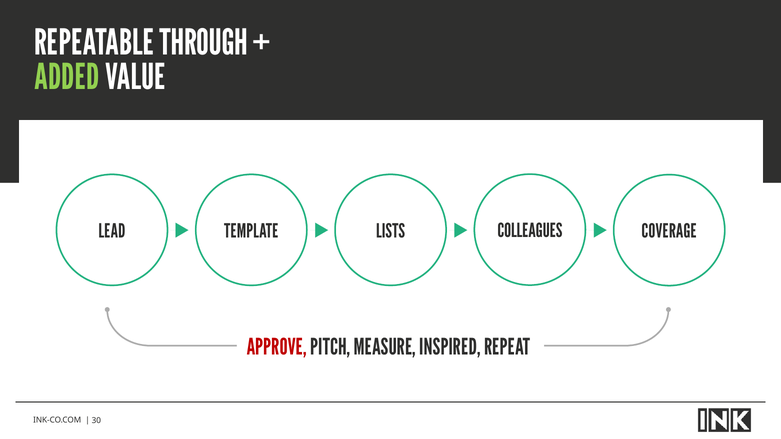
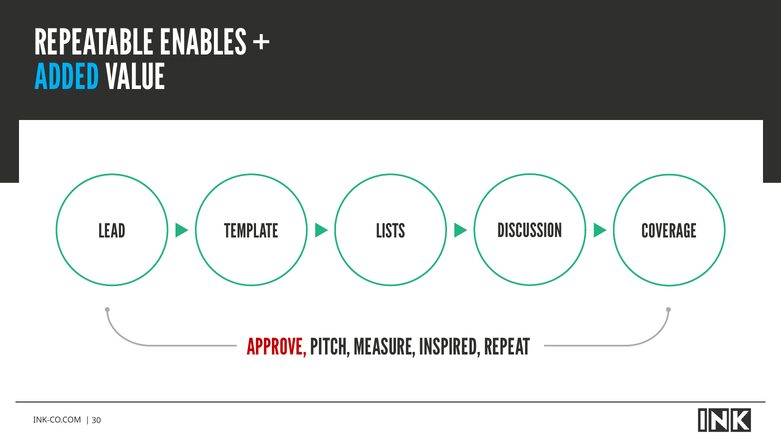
THROUGH: THROUGH -> ENABLES
ADDED colour: light green -> light blue
COLLEAGUES: COLLEAGUES -> DISCUSSION
